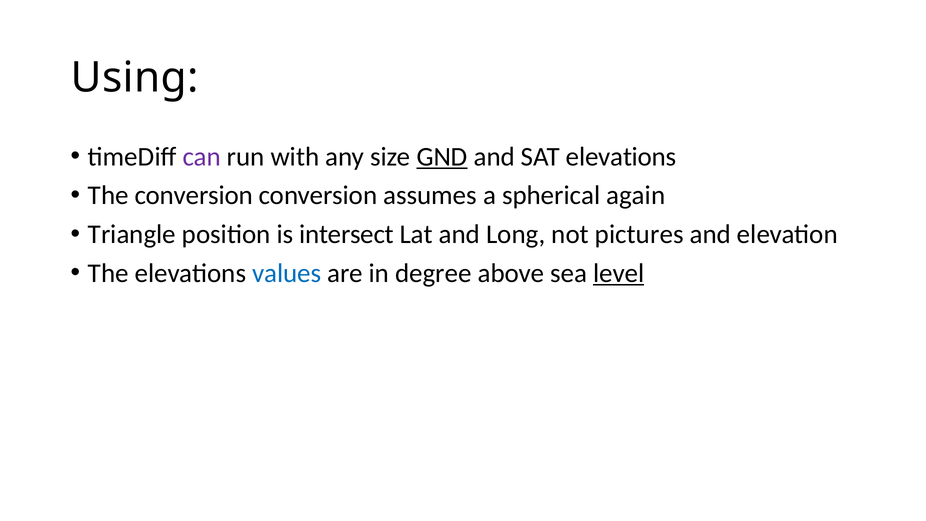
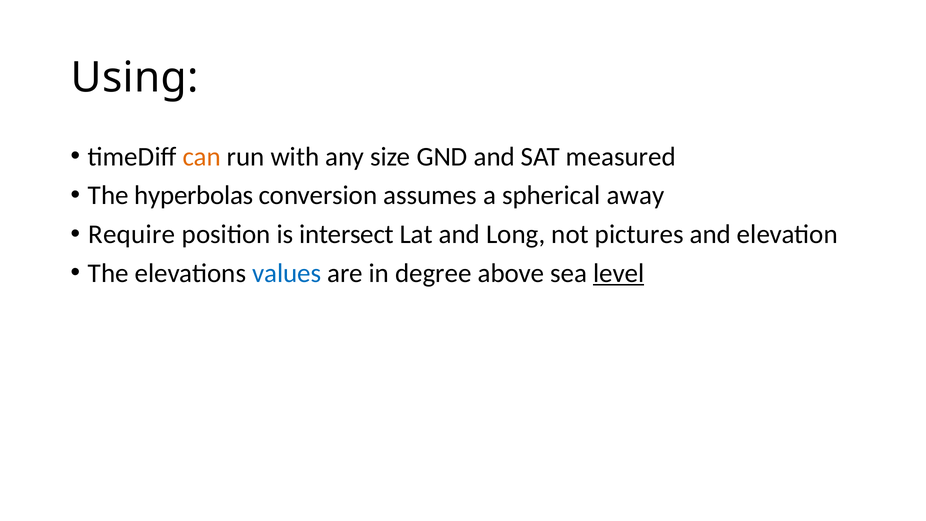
can colour: purple -> orange
GND underline: present -> none
SAT elevations: elevations -> measured
The conversion: conversion -> hyperbolas
again: again -> away
Triangle: Triangle -> Require
